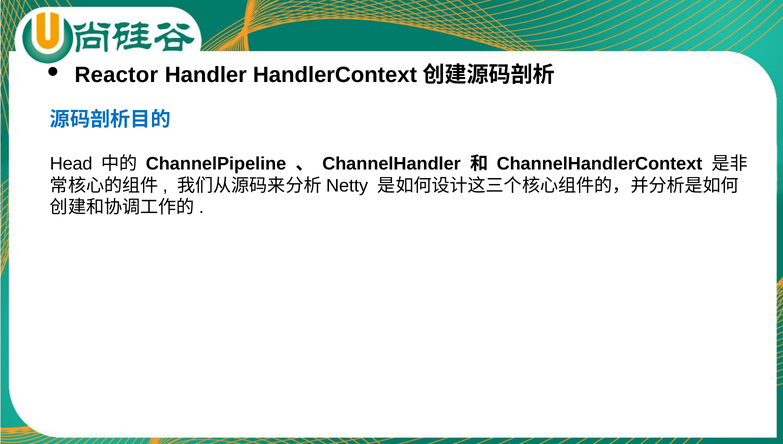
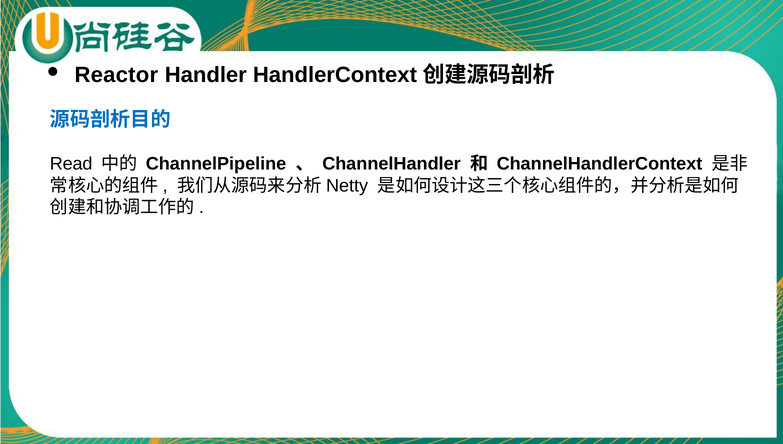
Head: Head -> Read
